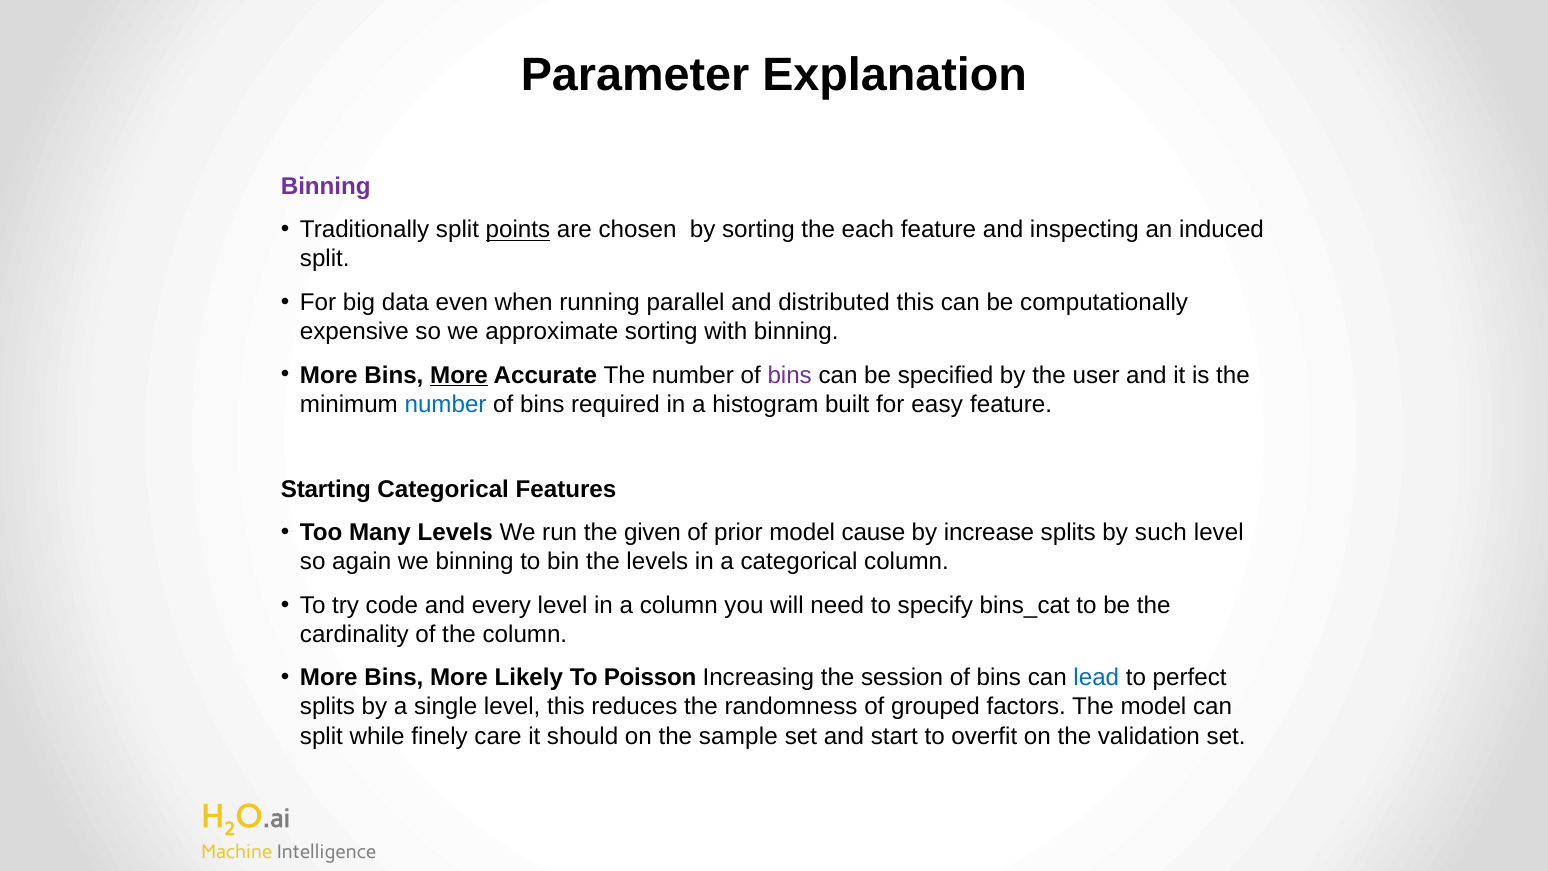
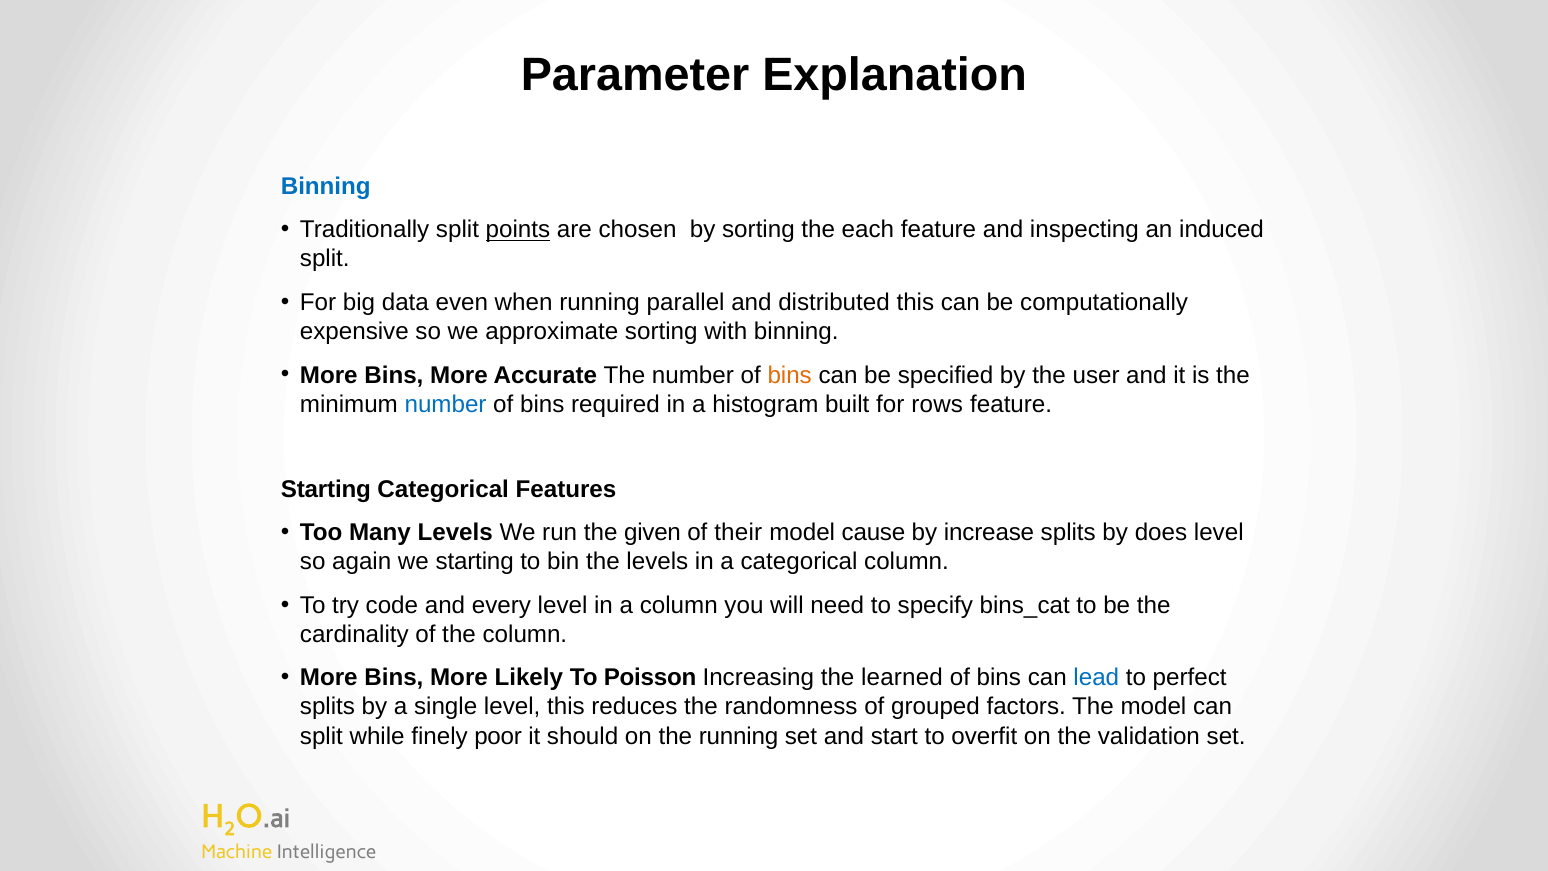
Binning at (326, 186) colour: purple -> blue
More at (459, 375) underline: present -> none
bins at (790, 375) colour: purple -> orange
easy: easy -> rows
prior: prior -> their
such: such -> does
we binning: binning -> starting
session: session -> learned
care: care -> poor
the sample: sample -> running
